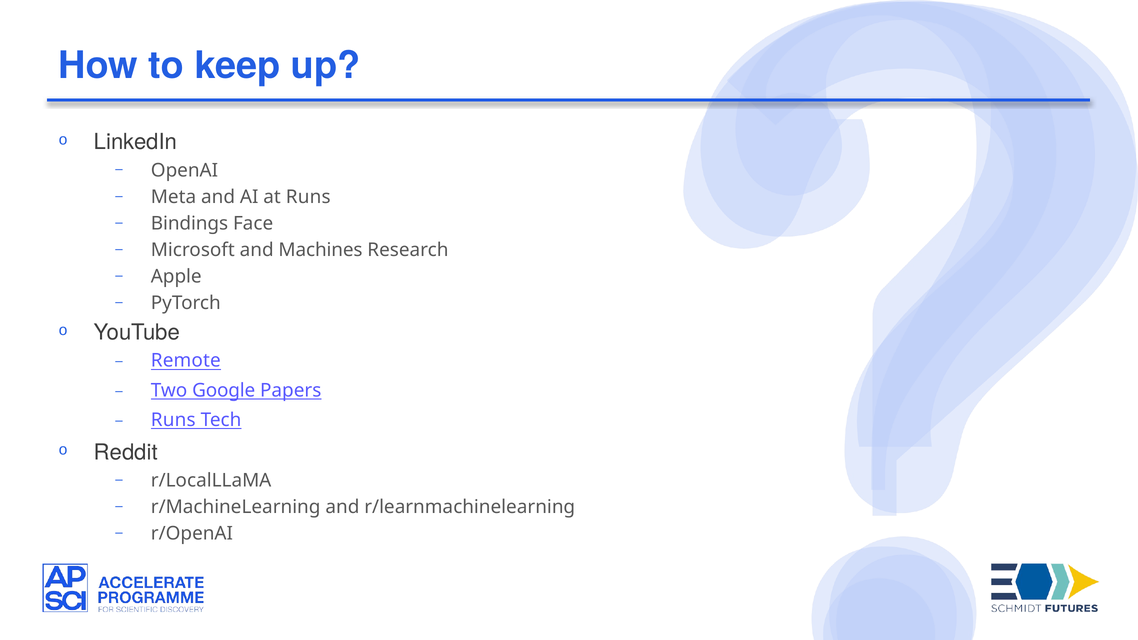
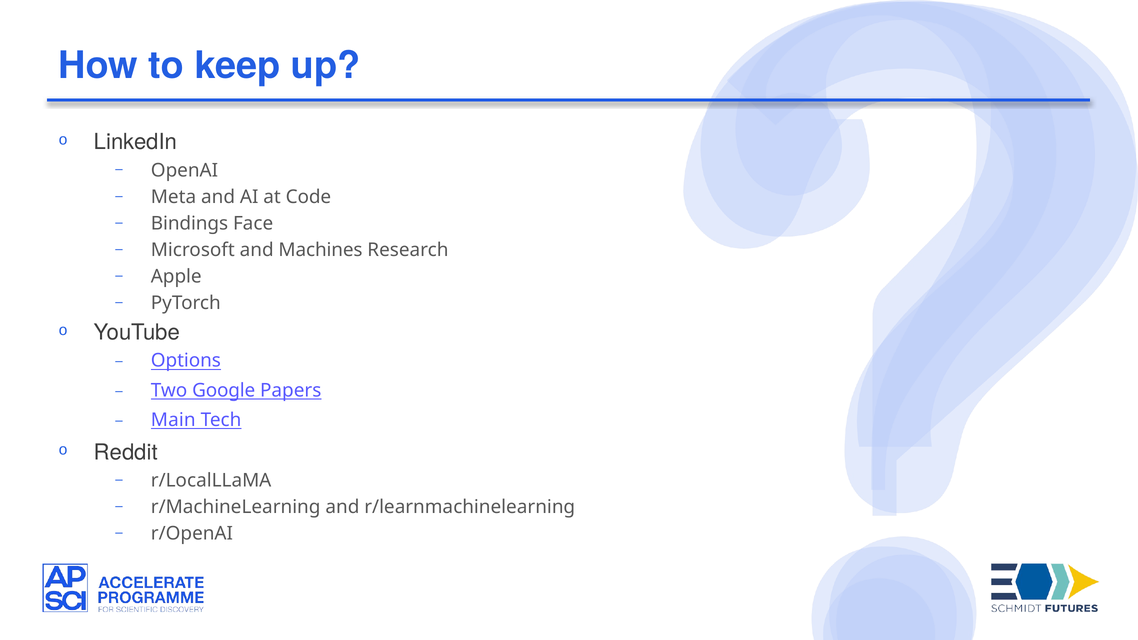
at Runs: Runs -> Code
Remote: Remote -> Options
Runs at (173, 420): Runs -> Main
